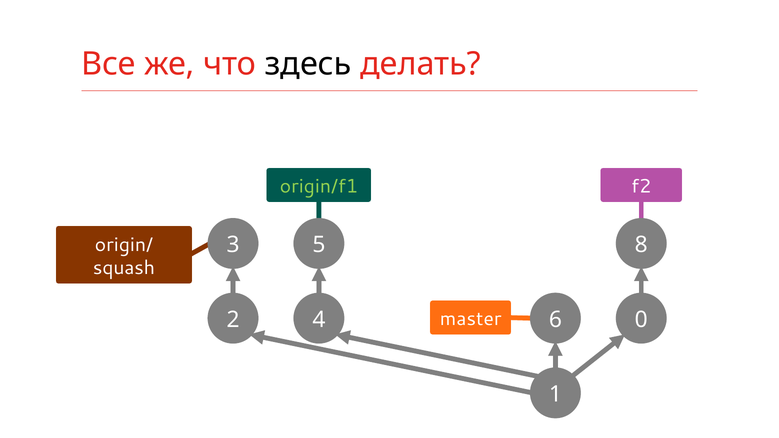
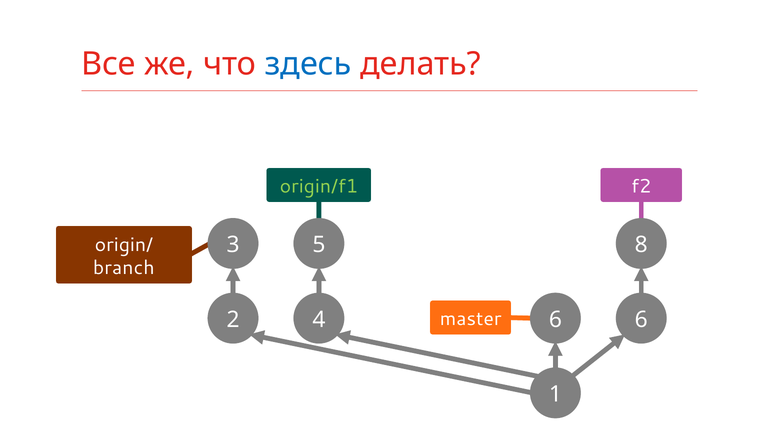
здесь colour: black -> blue
squash: squash -> branch
master 0: 0 -> 6
